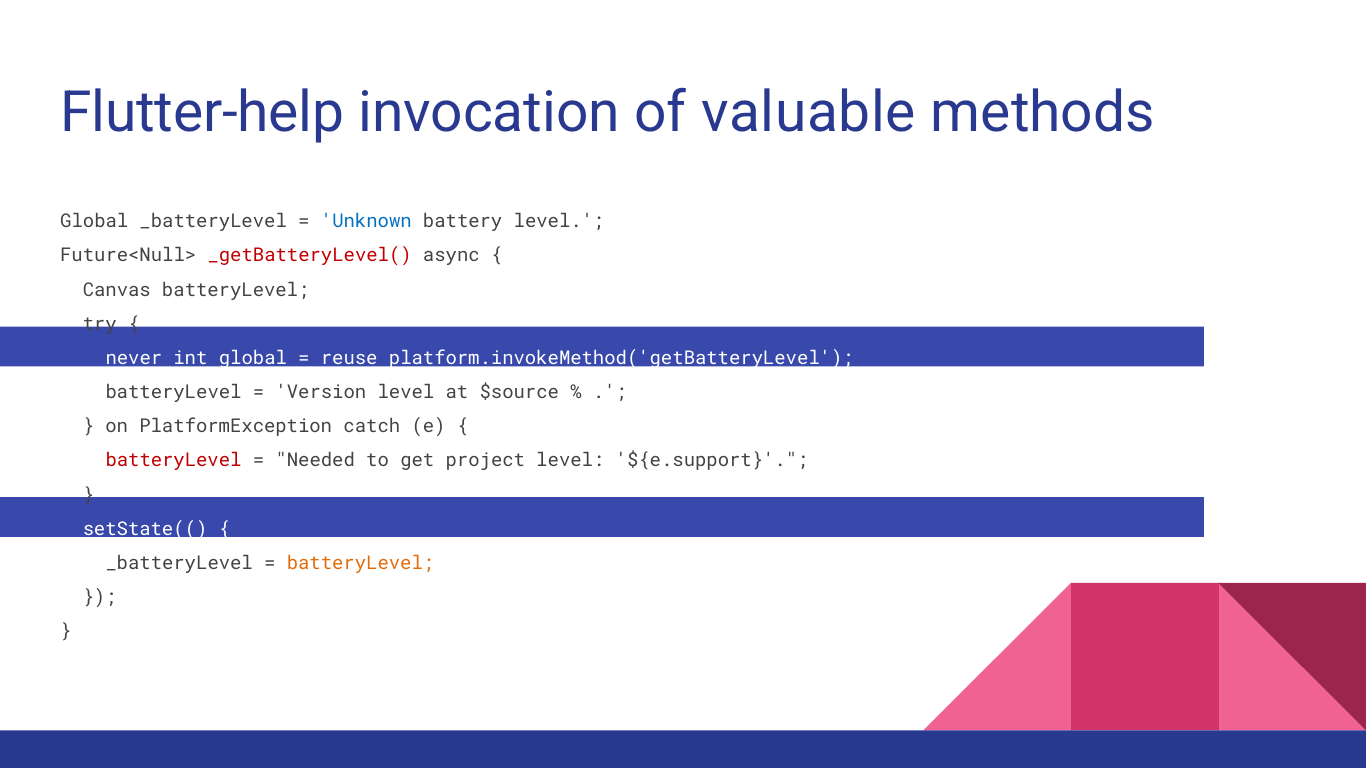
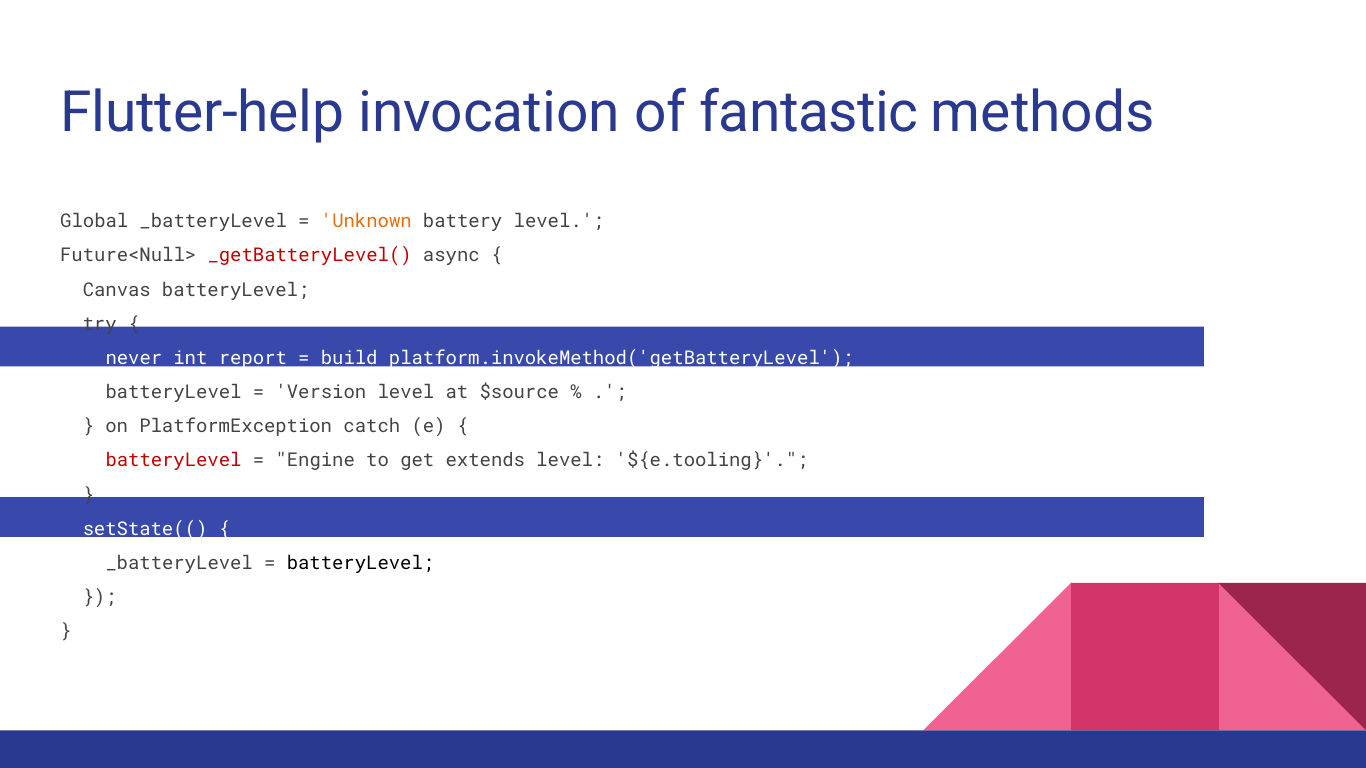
valuable: valuable -> fantastic
Unknown colour: blue -> orange
int global: global -> report
reuse: reuse -> build
Needed: Needed -> Engine
project: project -> extends
${e.support: ${e.support -> ${e.tooling
batteryLevel at (361, 564) colour: orange -> black
